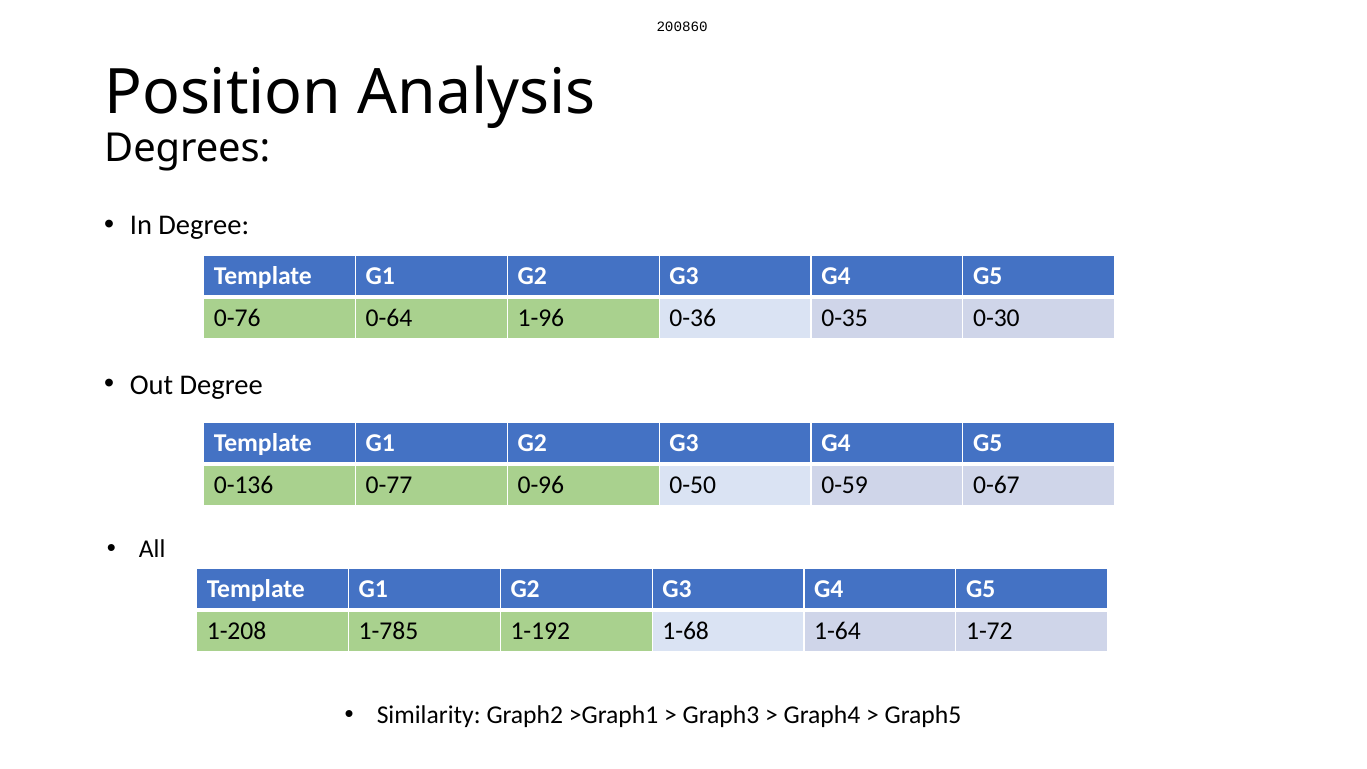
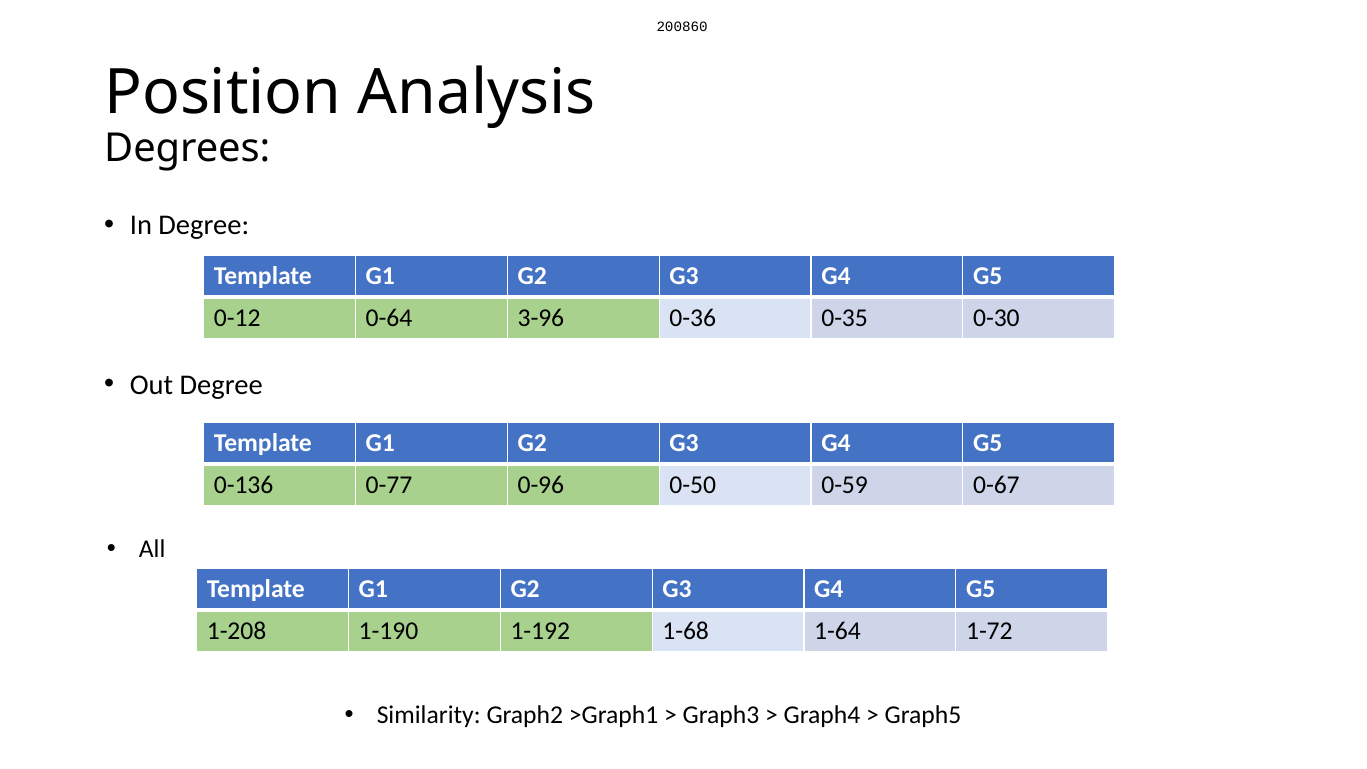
0-76: 0-76 -> 0-12
1-96: 1-96 -> 3-96
1-785: 1-785 -> 1-190
